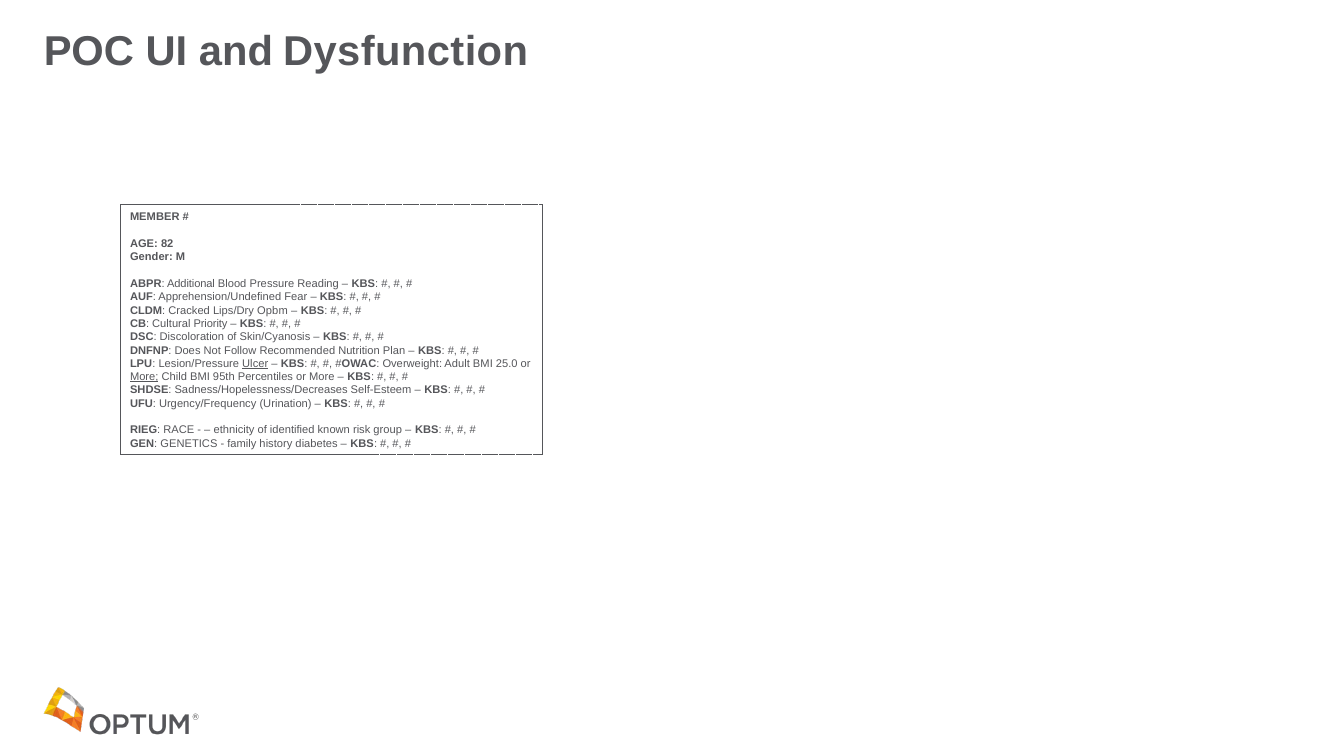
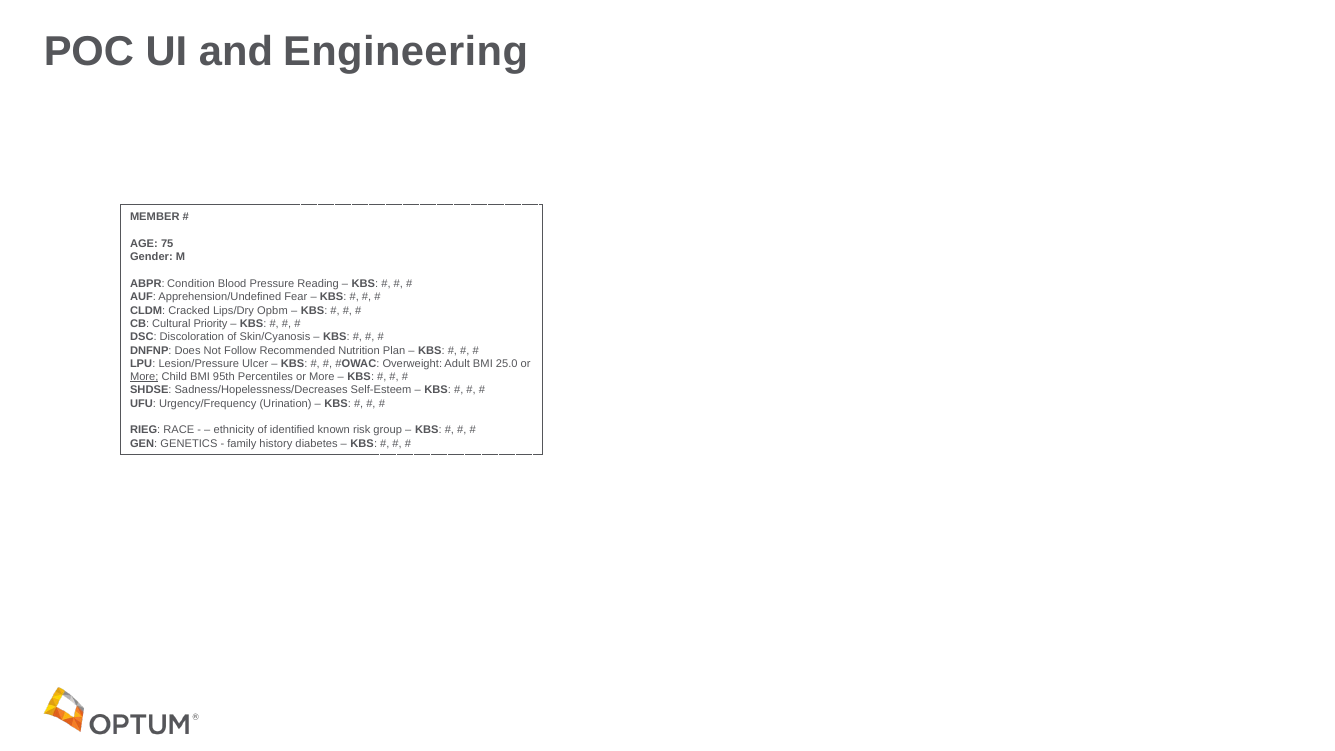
Dysfunction: Dysfunction -> Engineering
82: 82 -> 75
Additional: Additional -> Condition
Ulcer underline: present -> none
